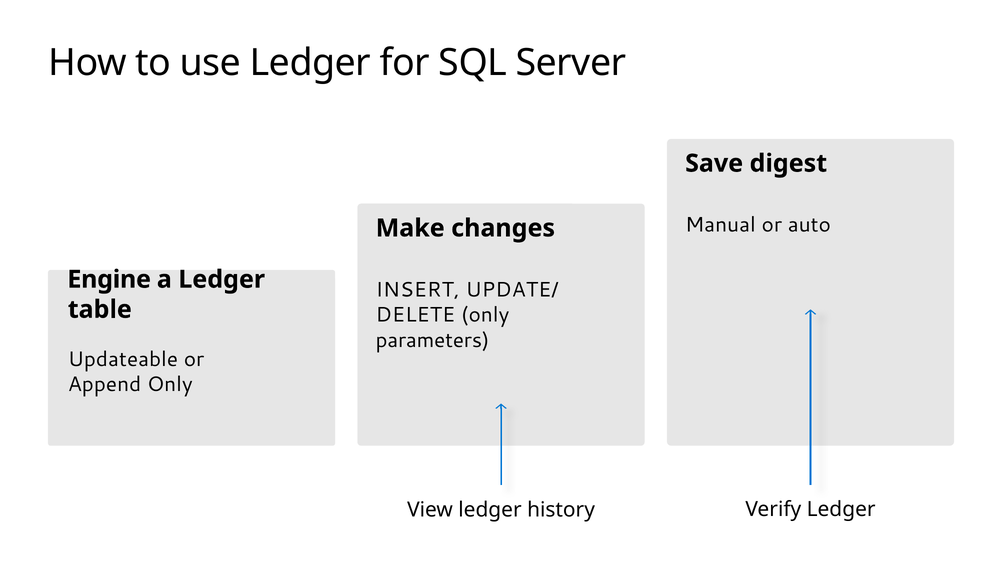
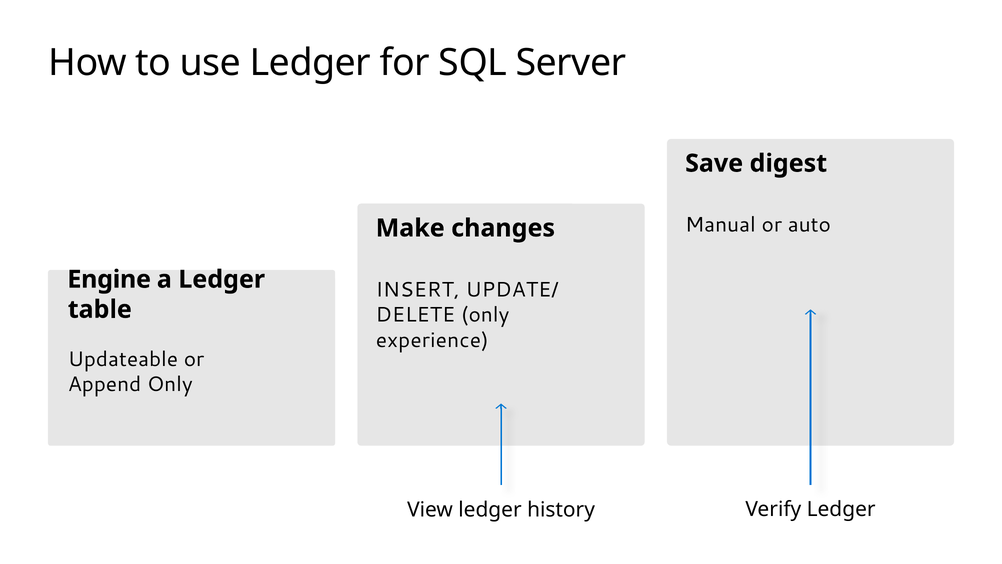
parameters: parameters -> experience
